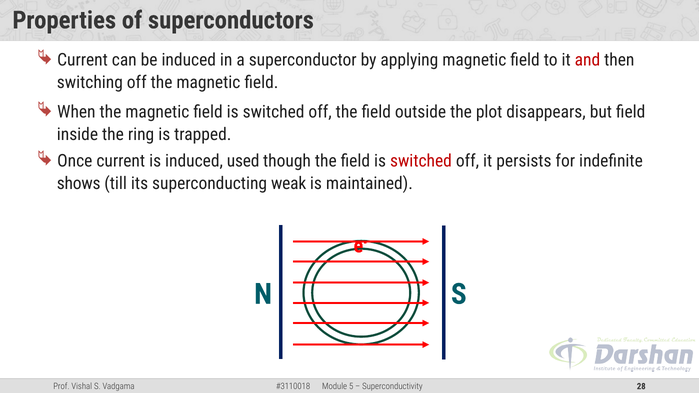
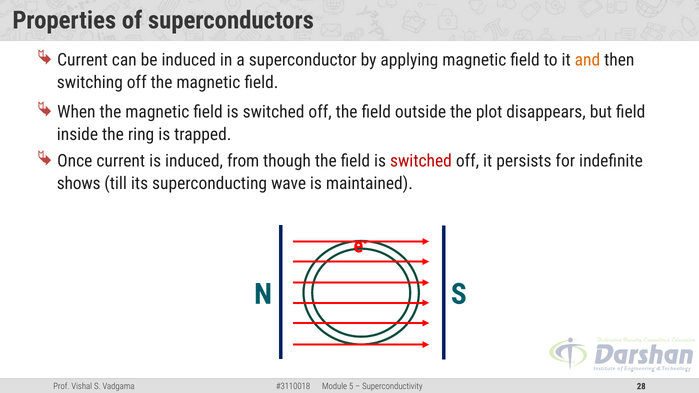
and colour: red -> orange
used: used -> from
weak: weak -> wave
